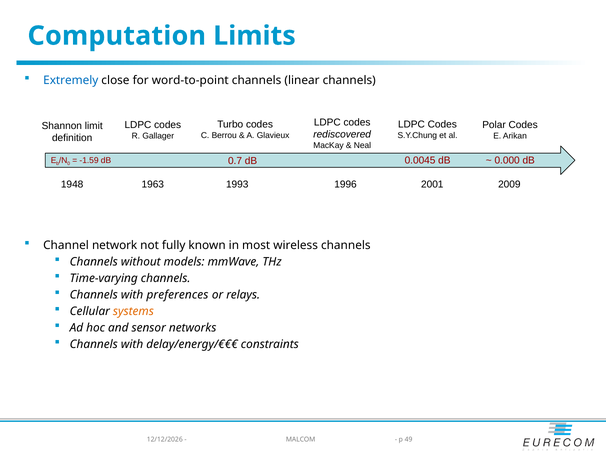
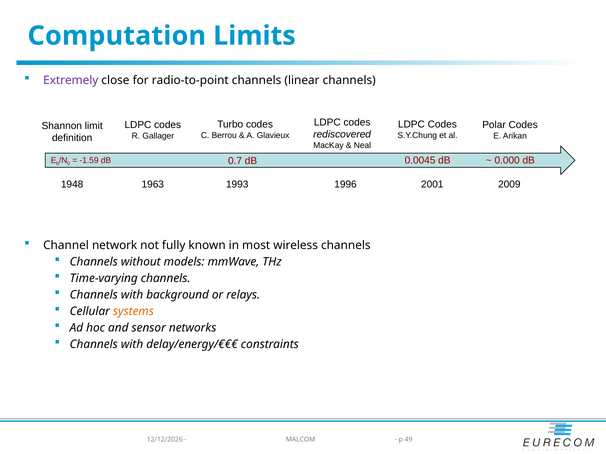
Extremely colour: blue -> purple
word-to-point: word-to-point -> radio-to-point
preferences: preferences -> background
